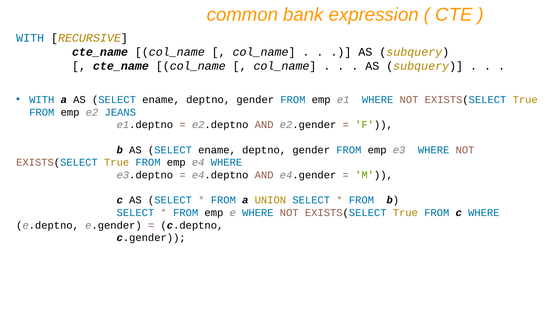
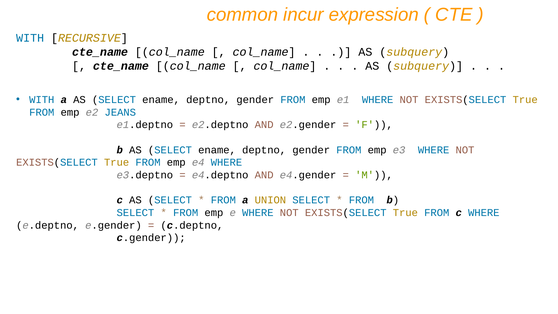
bank: bank -> incur
